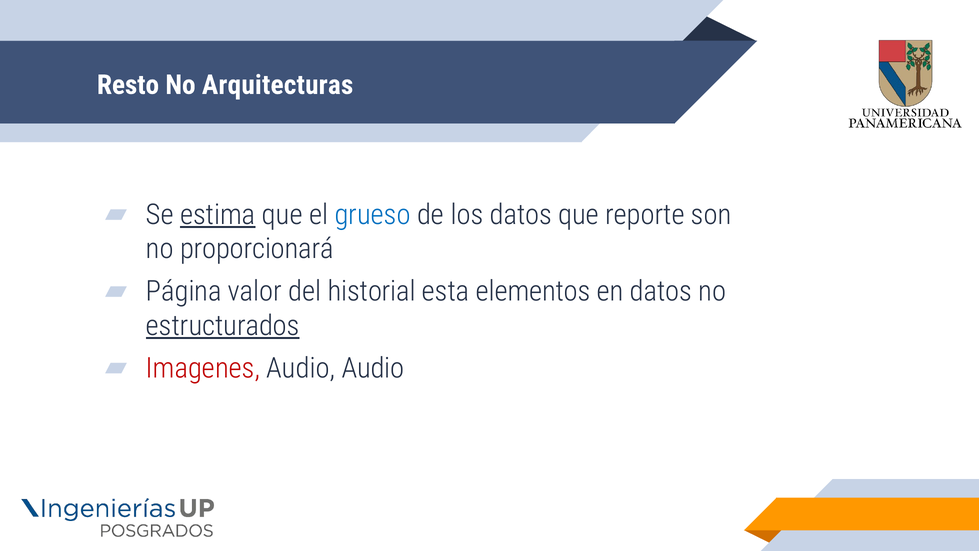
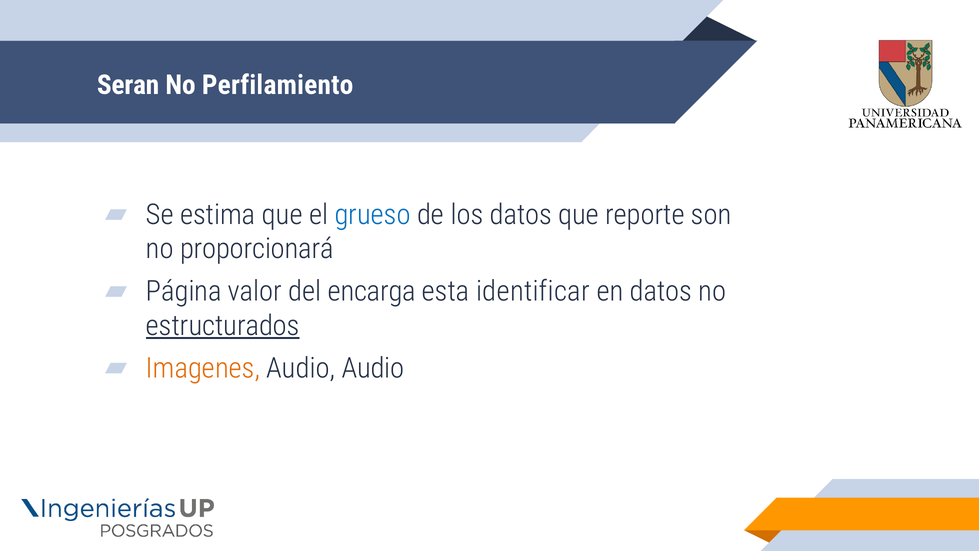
Resto: Resto -> Seran
Arquitecturas: Arquitecturas -> Perfilamiento
estima underline: present -> none
historial: historial -> encarga
elementos: elementos -> identificar
Imagenes colour: red -> orange
